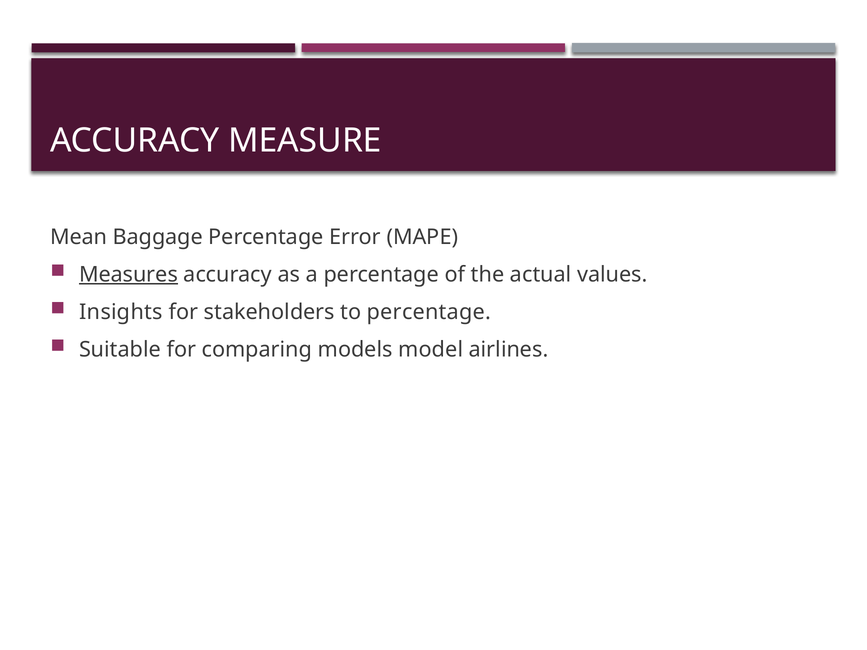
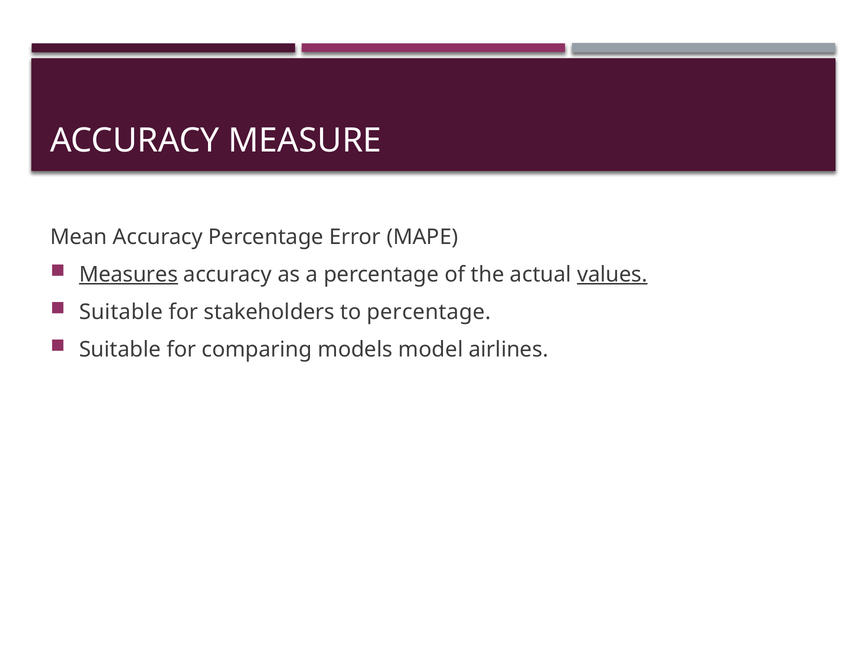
Mean Baggage: Baggage -> Accuracy
values underline: none -> present
Insights at (121, 312): Insights -> Suitable
